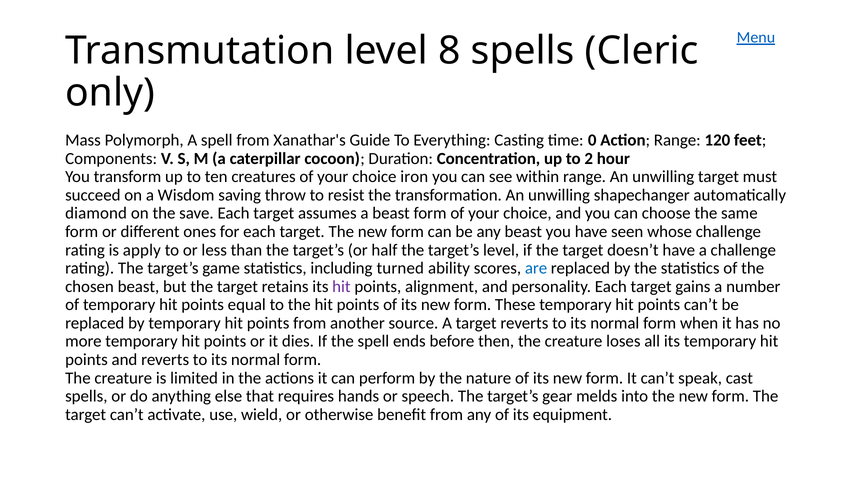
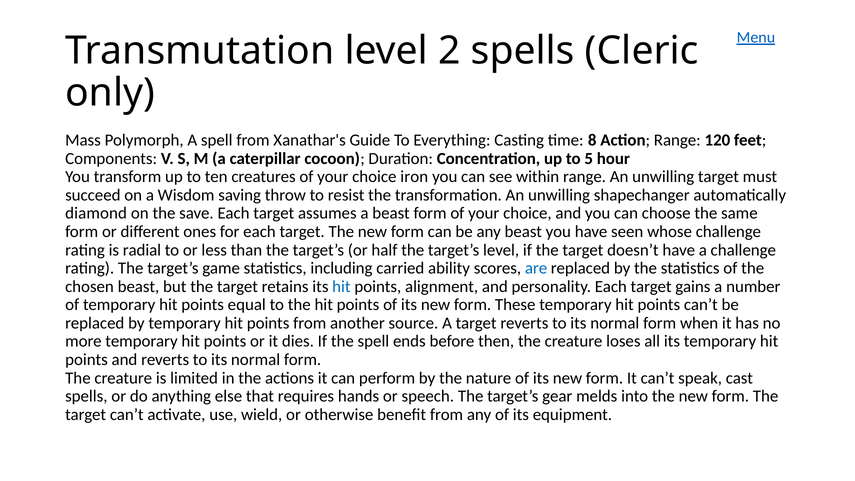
8: 8 -> 2
0: 0 -> 8
2: 2 -> 5
apply: apply -> radial
turned: turned -> carried
hit at (341, 286) colour: purple -> blue
